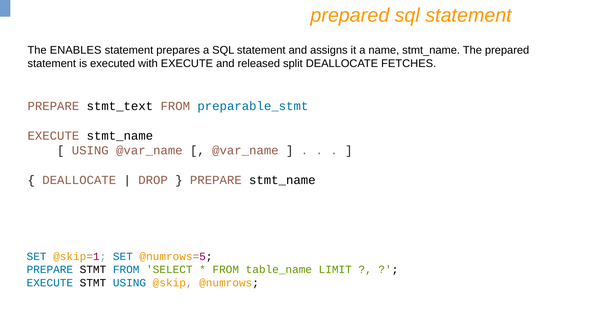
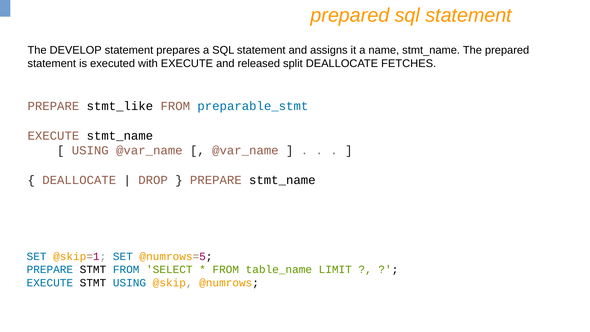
ENABLES: ENABLES -> DEVELOP
stmt_text: stmt_text -> stmt_like
